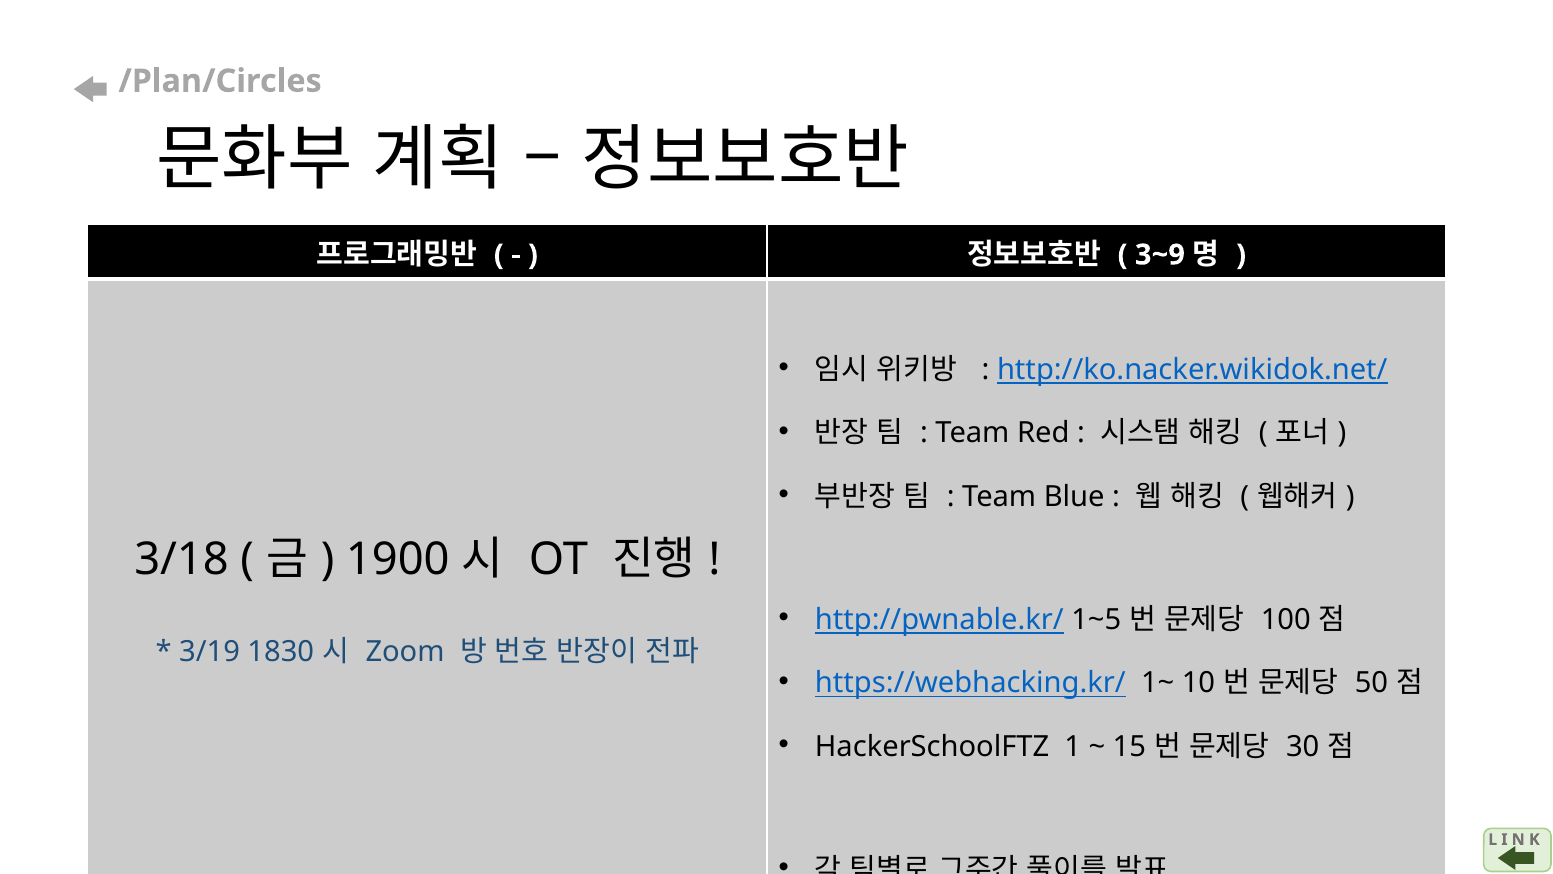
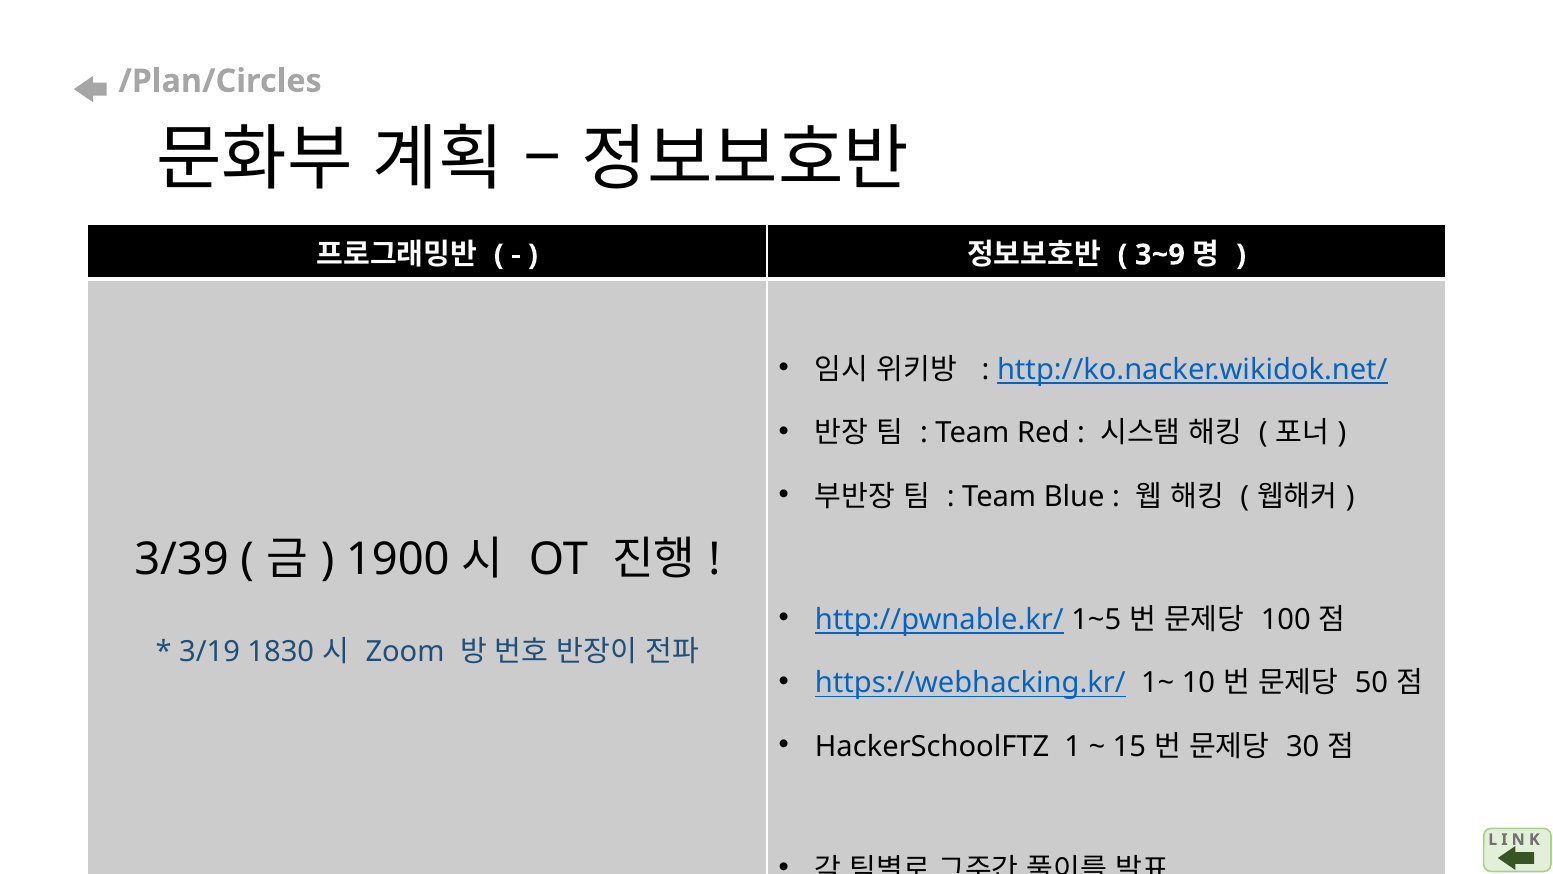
3/18: 3/18 -> 3/39
